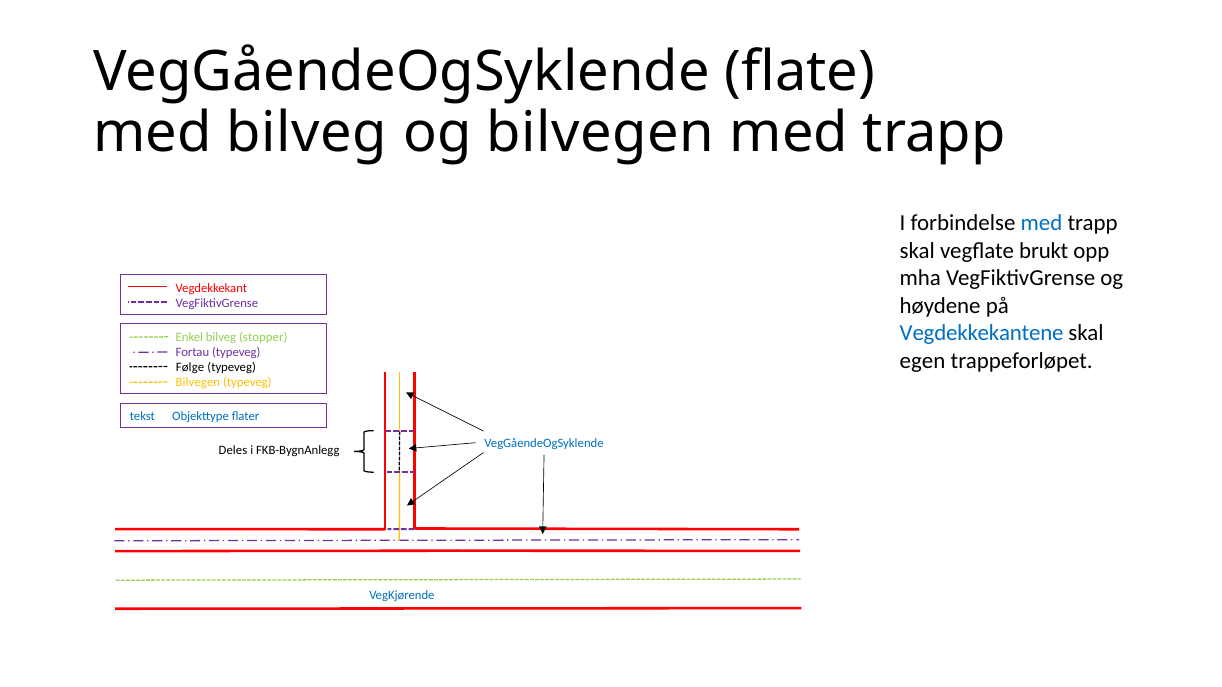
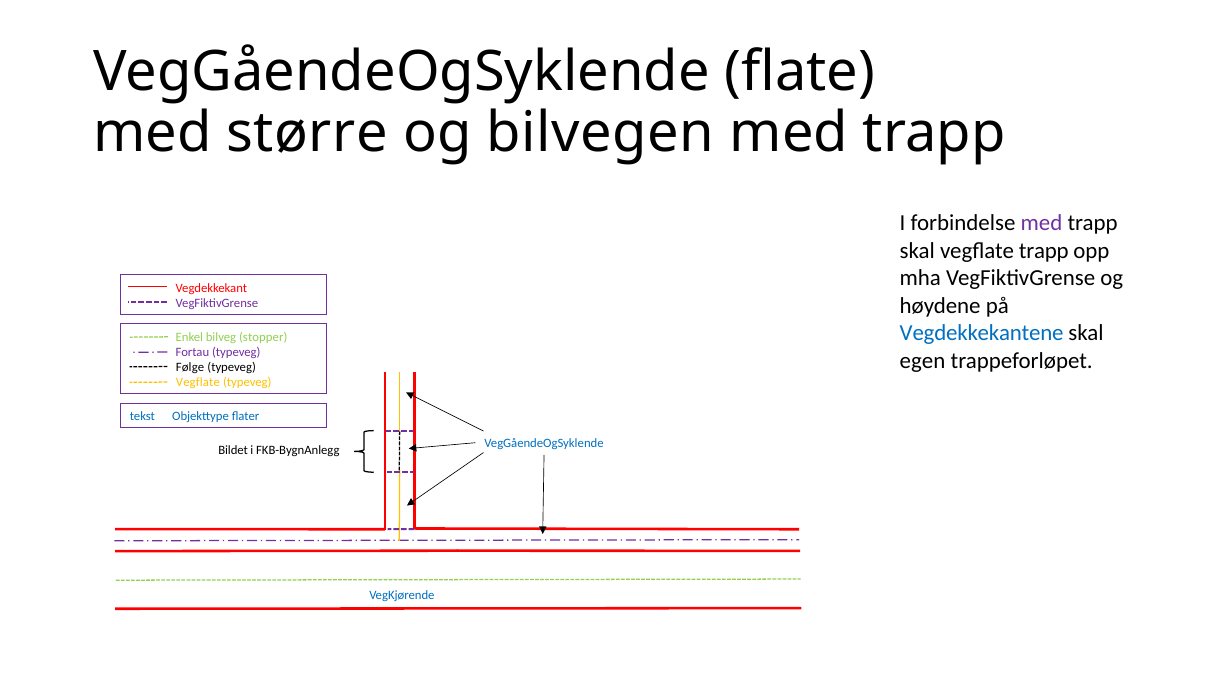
med bilveg: bilveg -> større
med at (1041, 223) colour: blue -> purple
vegflate brukt: brukt -> trapp
Bilvegen at (198, 383): Bilvegen -> Vegflate
Deles: Deles -> Bildet
